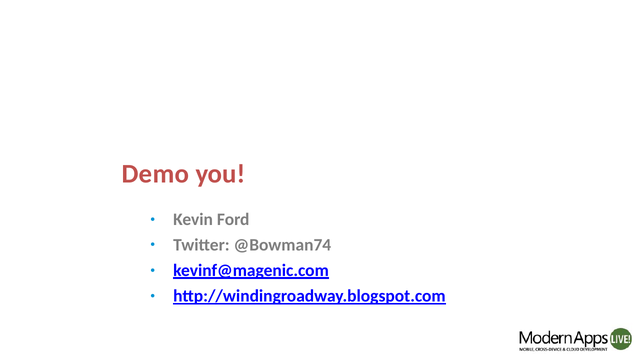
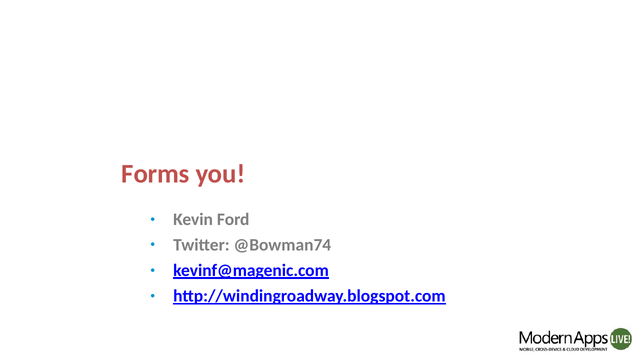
Demo: Demo -> Forms
